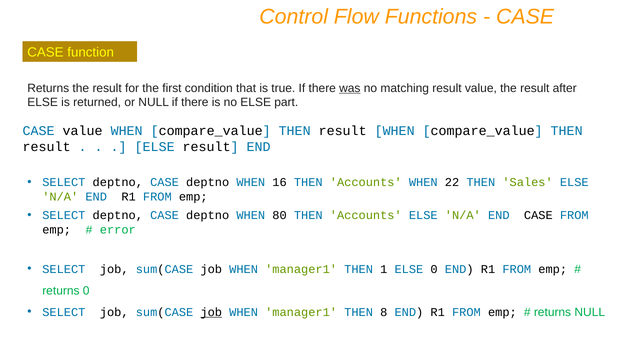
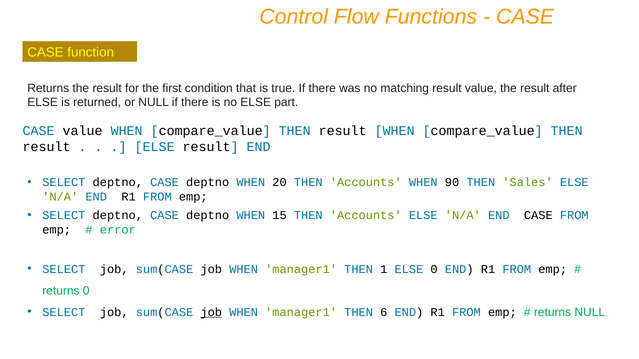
was underline: present -> none
16: 16 -> 20
22: 22 -> 90
80: 80 -> 15
8: 8 -> 6
